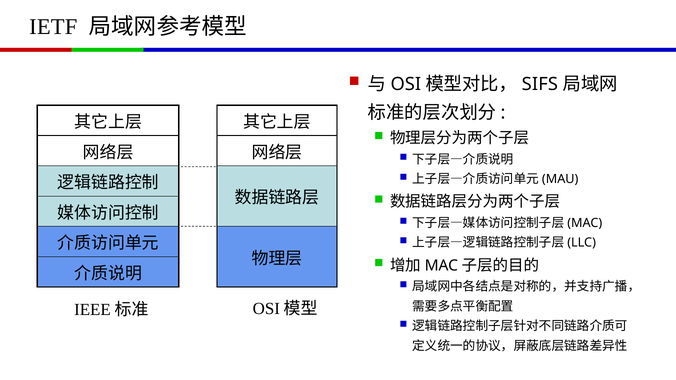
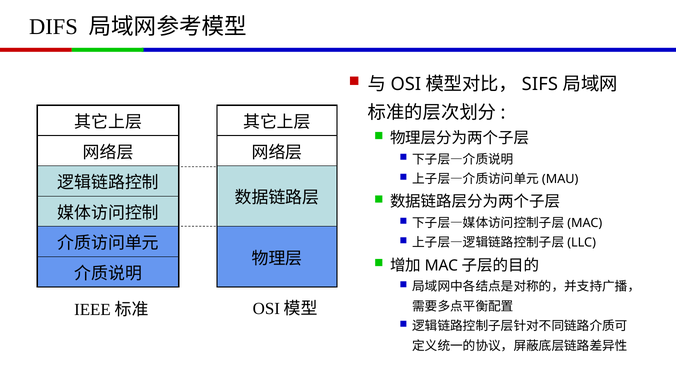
IETF: IETF -> DIFS
